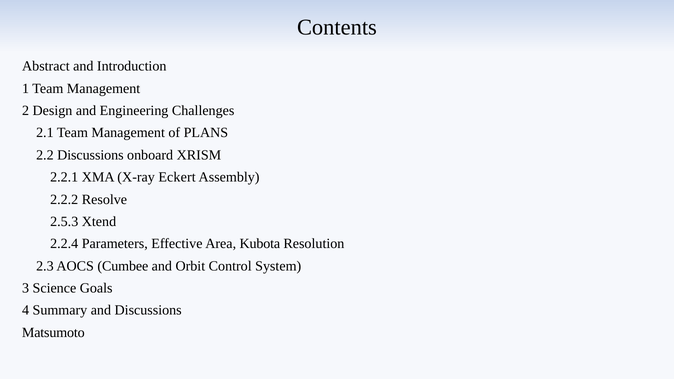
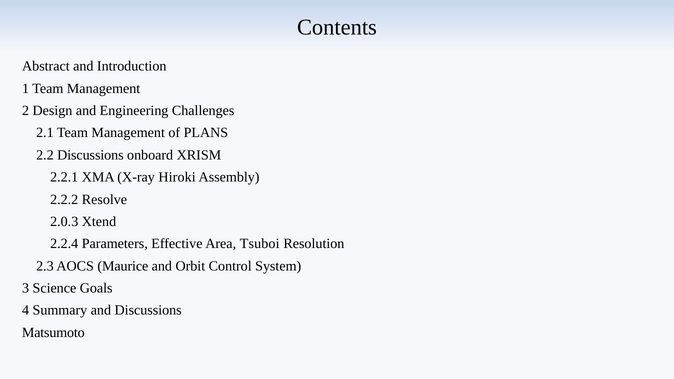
Eckert: Eckert -> Hiroki
2.5.3: 2.5.3 -> 2.0.3
Kubota: Kubota -> Tsuboi
Cumbee: Cumbee -> Maurice
